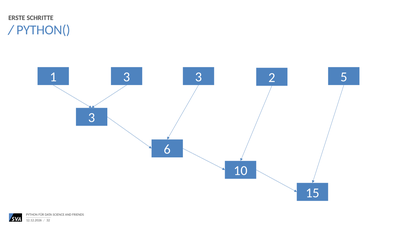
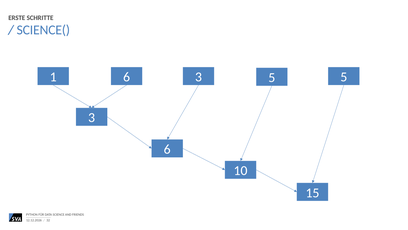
PYTHON(: PYTHON( -> SCIENCE(
1 3: 3 -> 6
3 2: 2 -> 5
